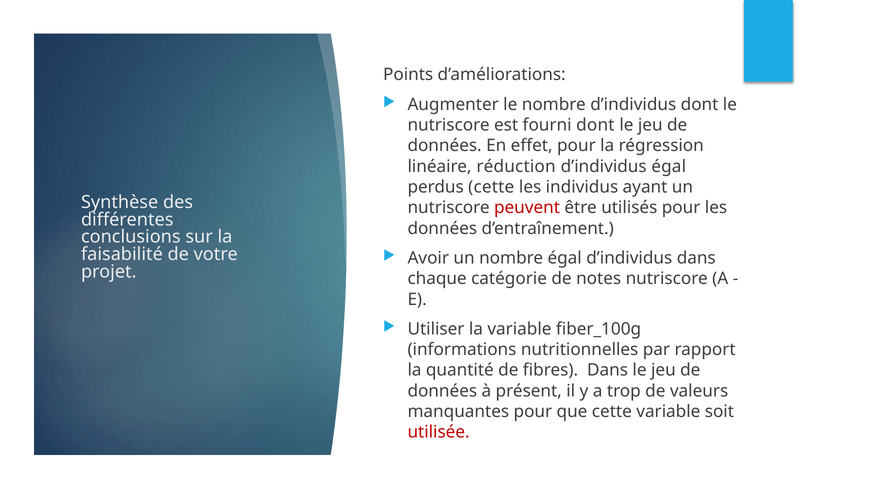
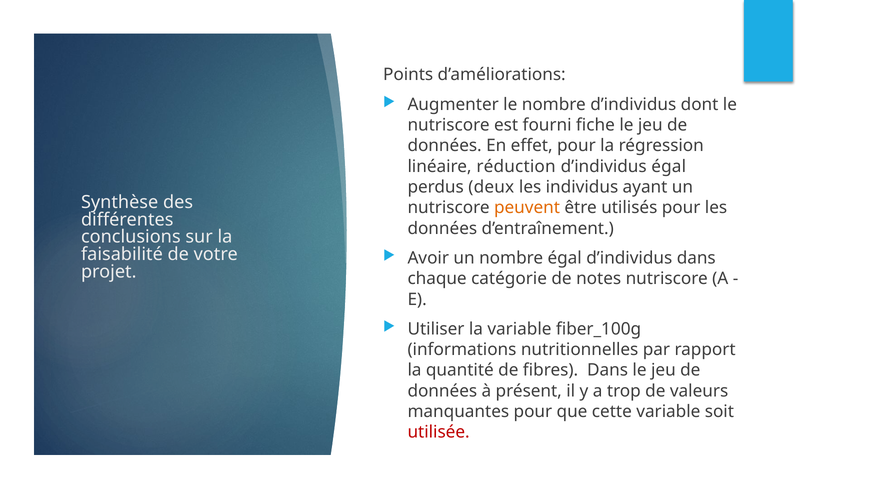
fourni dont: dont -> fiche
perdus cette: cette -> deux
peuvent colour: red -> orange
